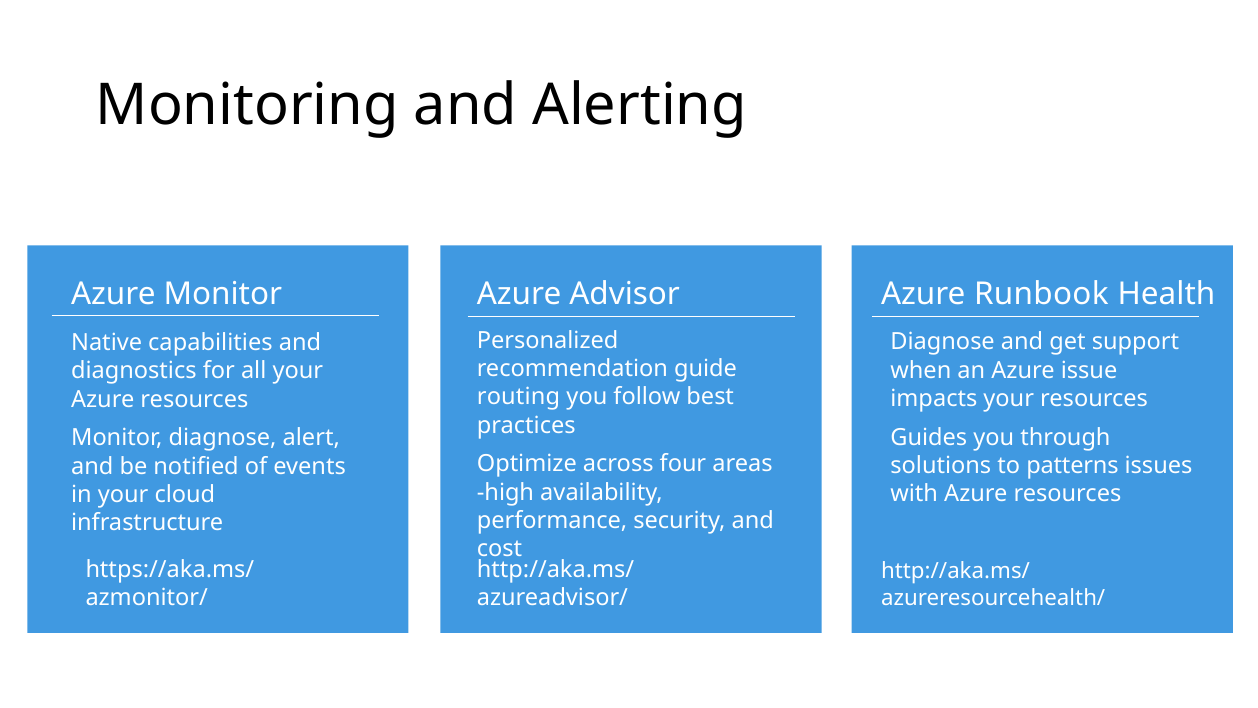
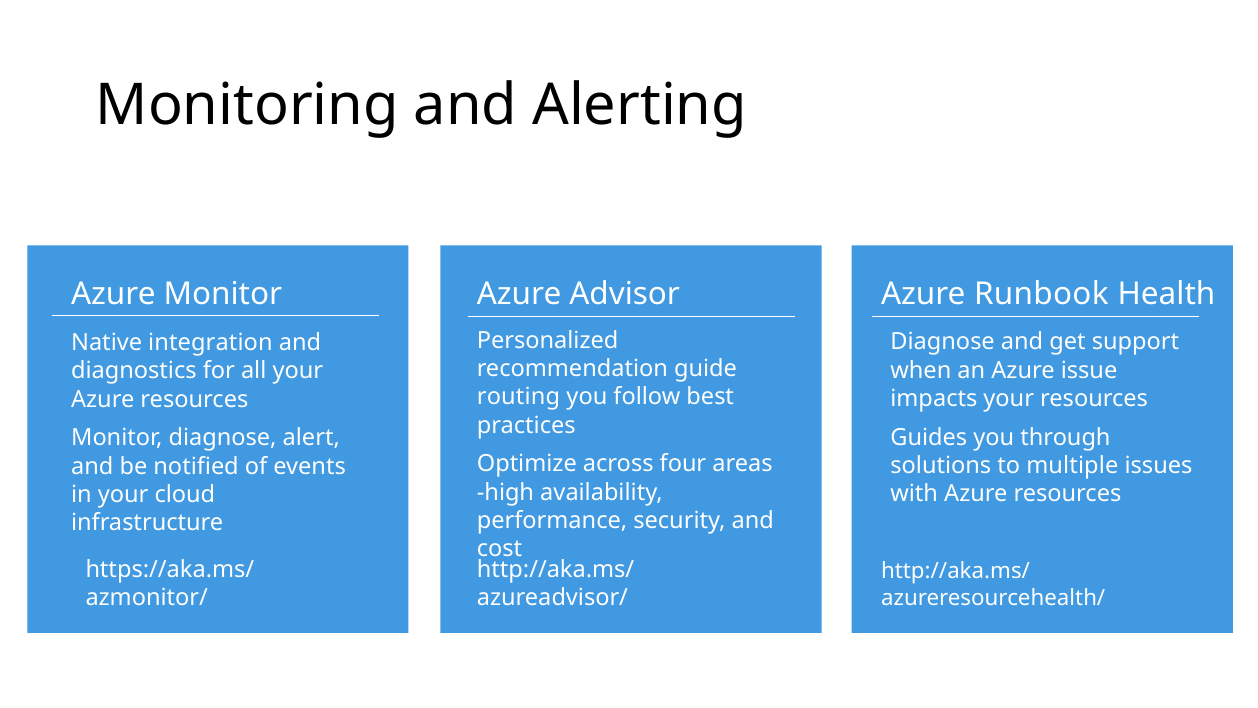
capabilities: capabilities -> integration
patterns: patterns -> multiple
